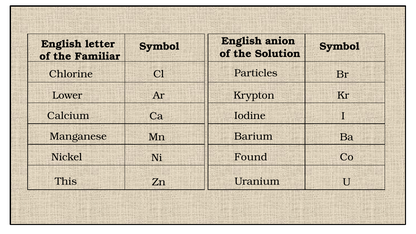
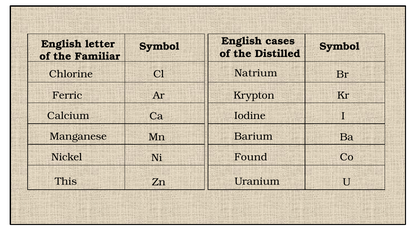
anion: anion -> cases
Solution: Solution -> Distilled
Particles: Particles -> Natrium
Lower: Lower -> Ferric
